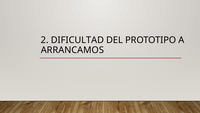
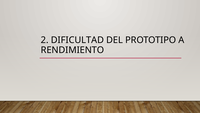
ARRANCAMOS: ARRANCAMOS -> RENDIMIENTO
